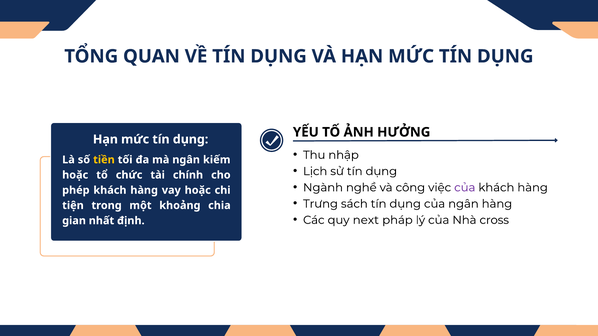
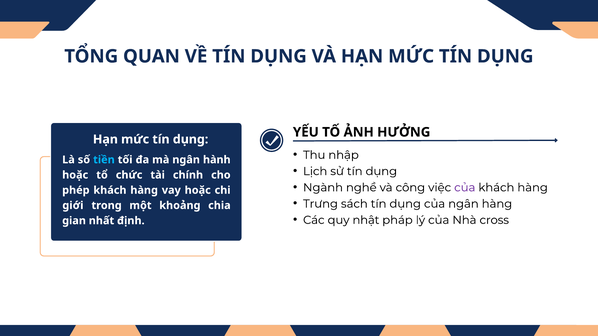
tiền colour: yellow -> light blue
kiếm: kiếm -> hành
tiện: tiện -> giới
next: next -> nhật
